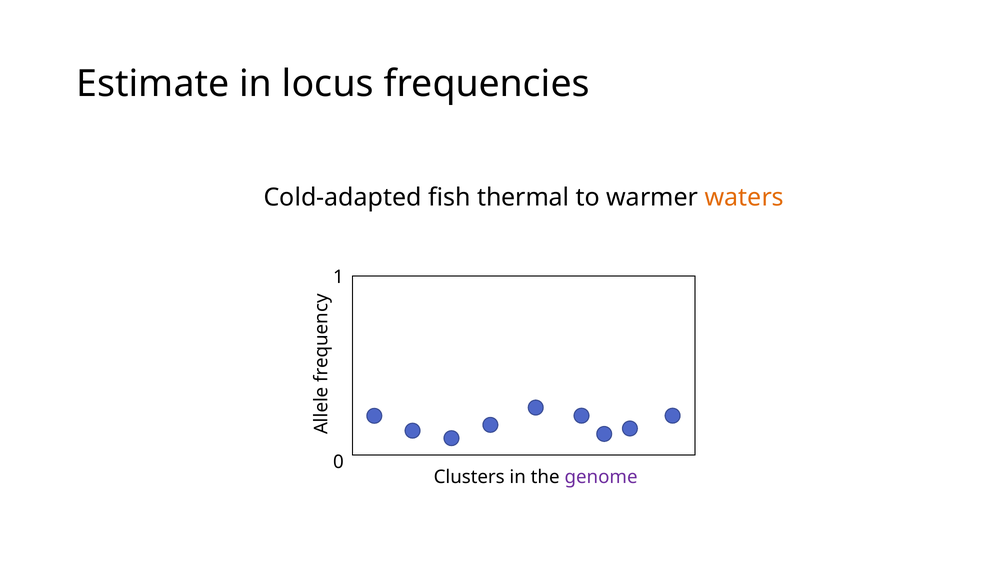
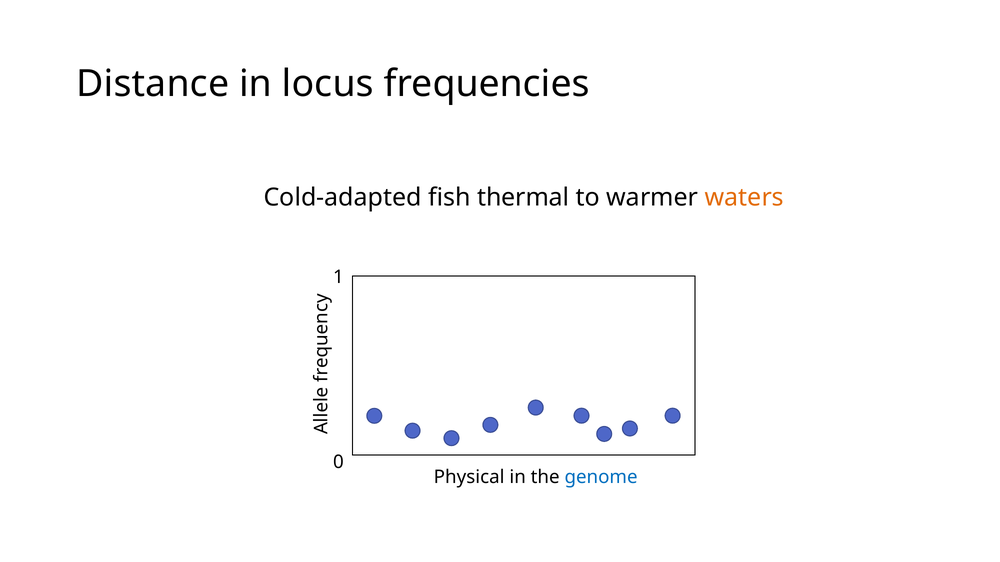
Estimate: Estimate -> Distance
Clusters: Clusters -> Physical
genome colour: purple -> blue
